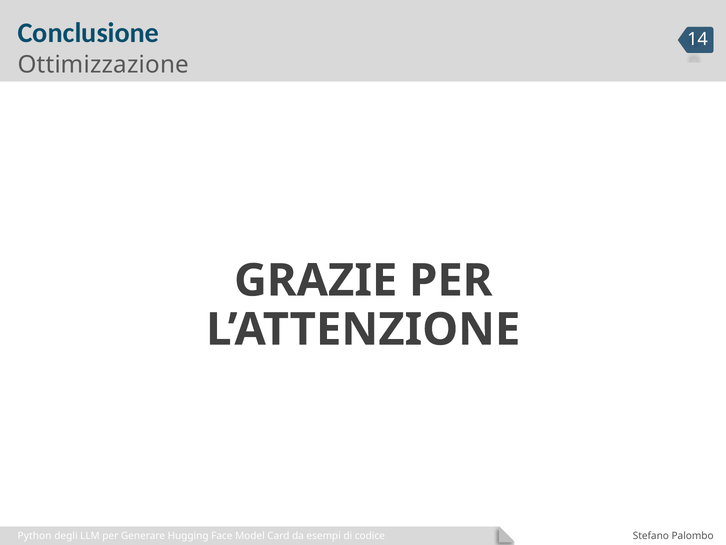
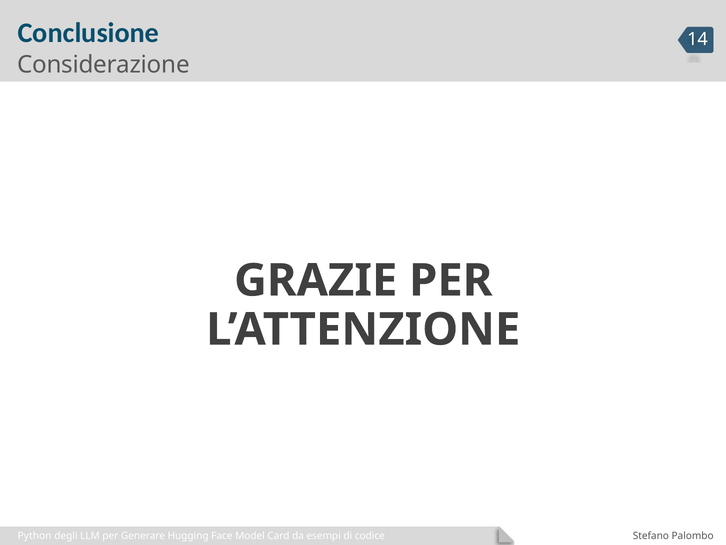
Ottimizzazione: Ottimizzazione -> Considerazione
